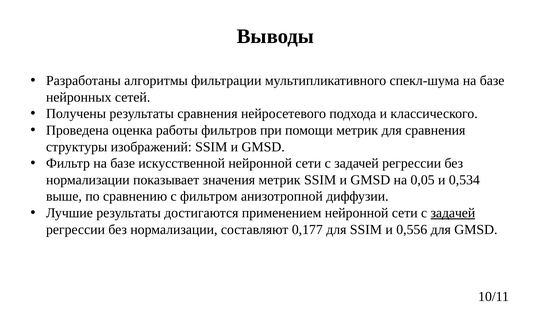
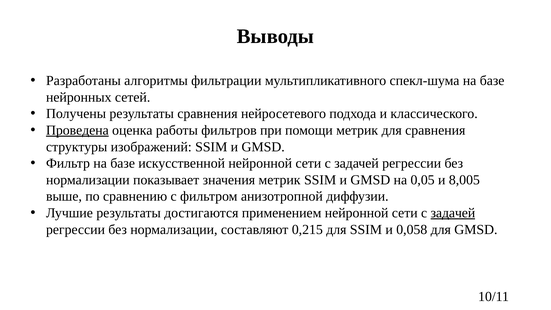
Проведена underline: none -> present
0,534: 0,534 -> 8,005
0,177: 0,177 -> 0,215
0,556: 0,556 -> 0,058
